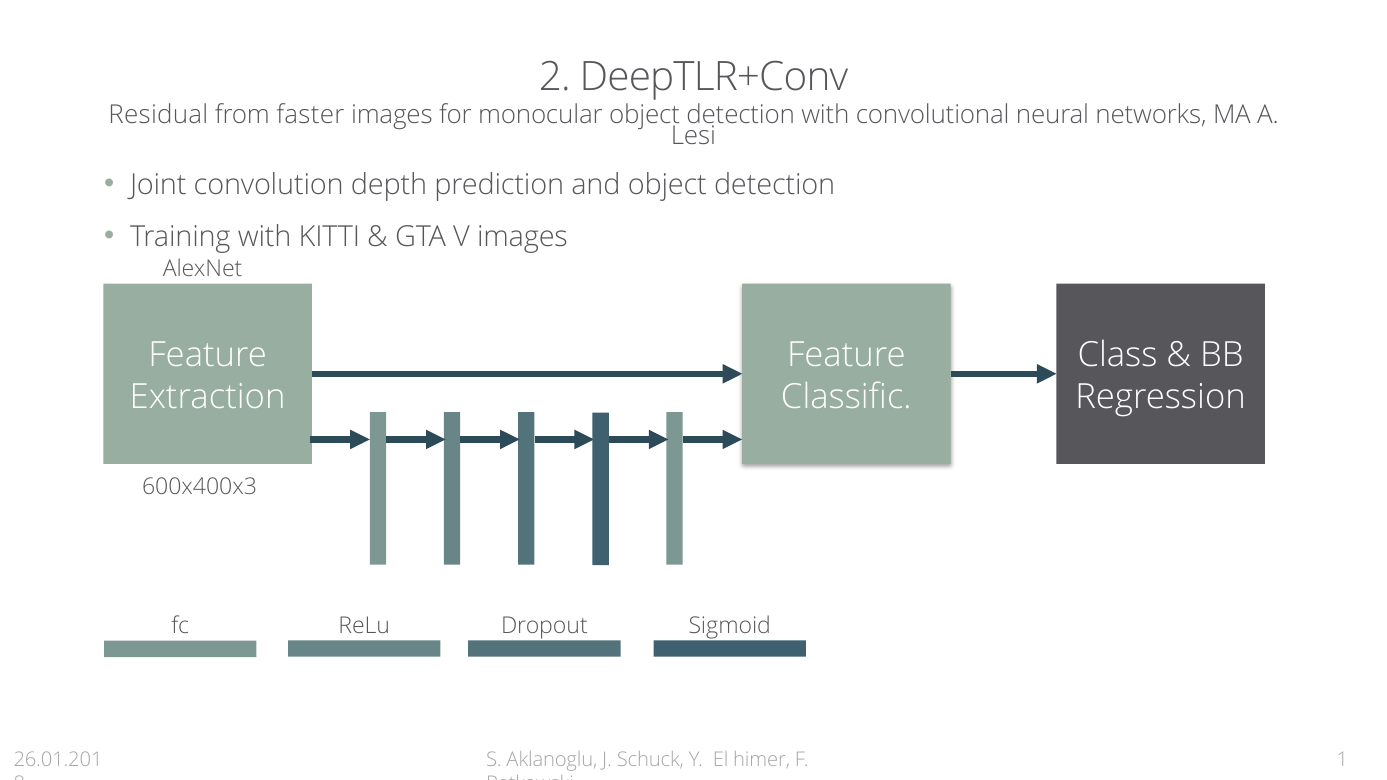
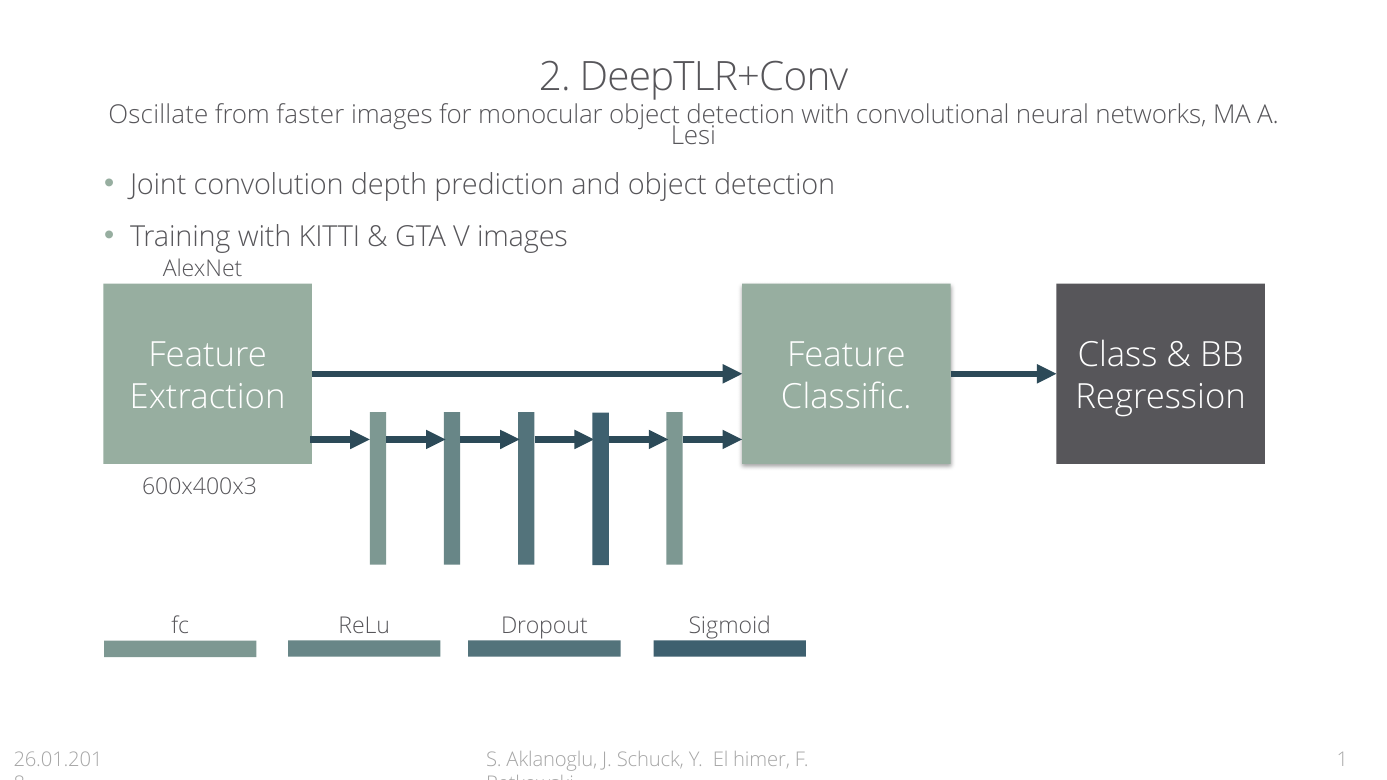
Residual: Residual -> Oscillate
